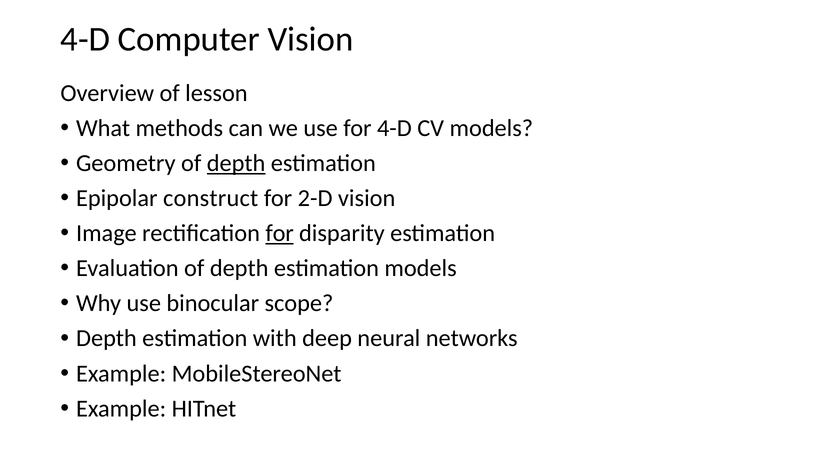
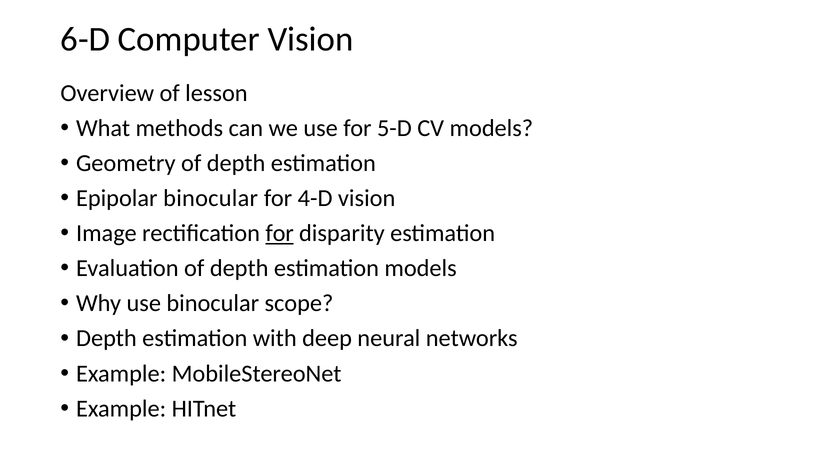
4-D at (85, 39): 4-D -> 6-D
for 4-D: 4-D -> 5-D
depth at (236, 163) underline: present -> none
Epipolar construct: construct -> binocular
2-D: 2-D -> 4-D
